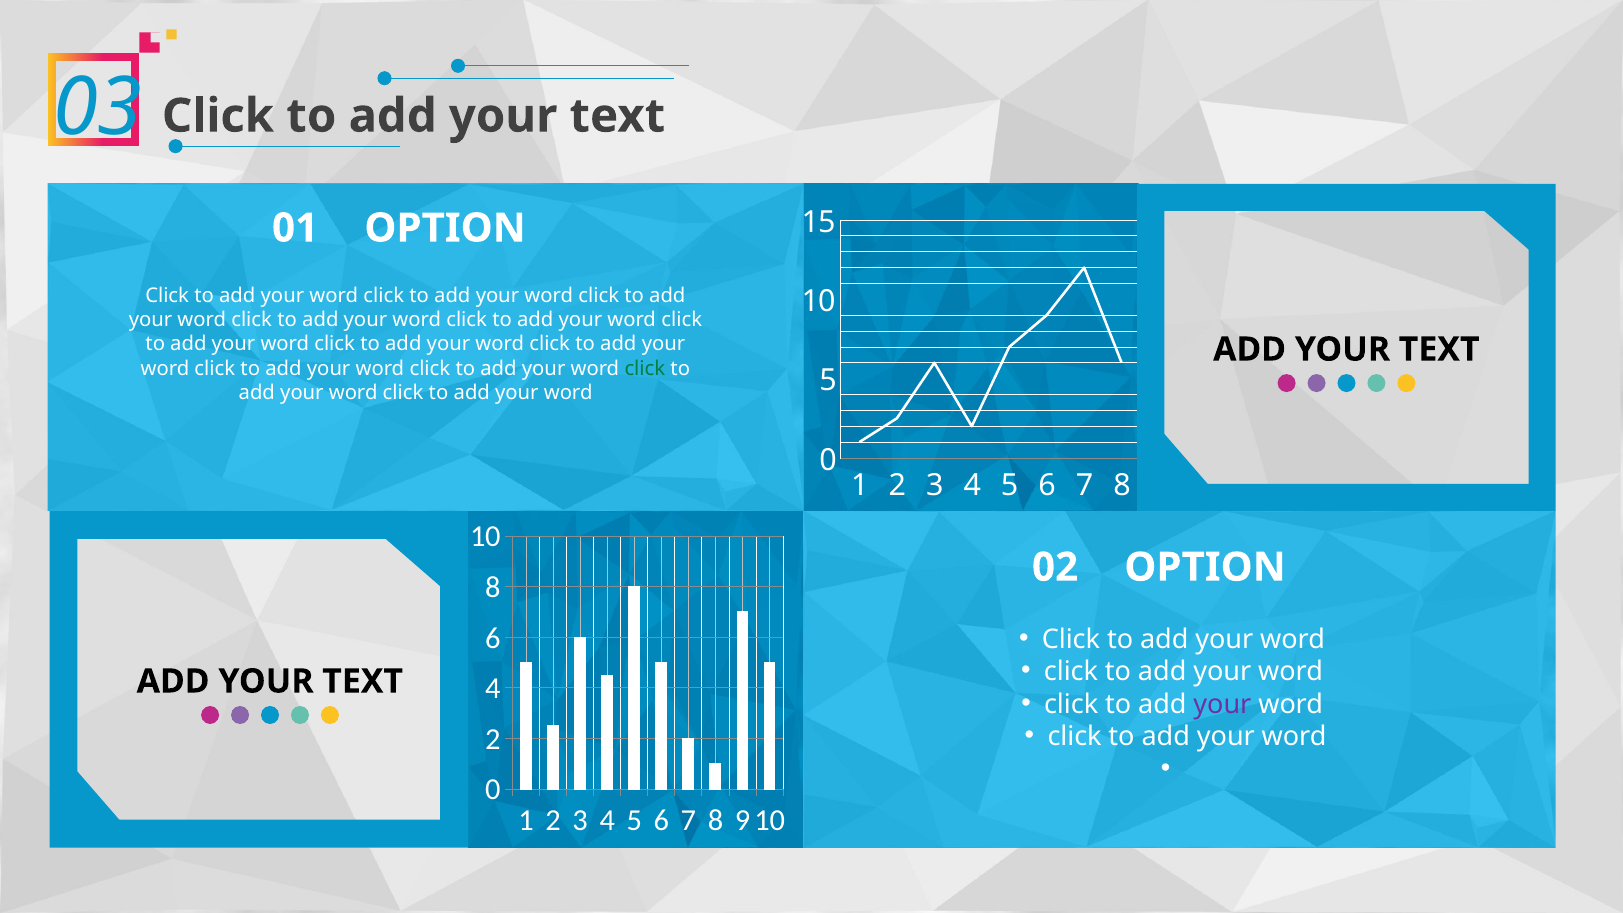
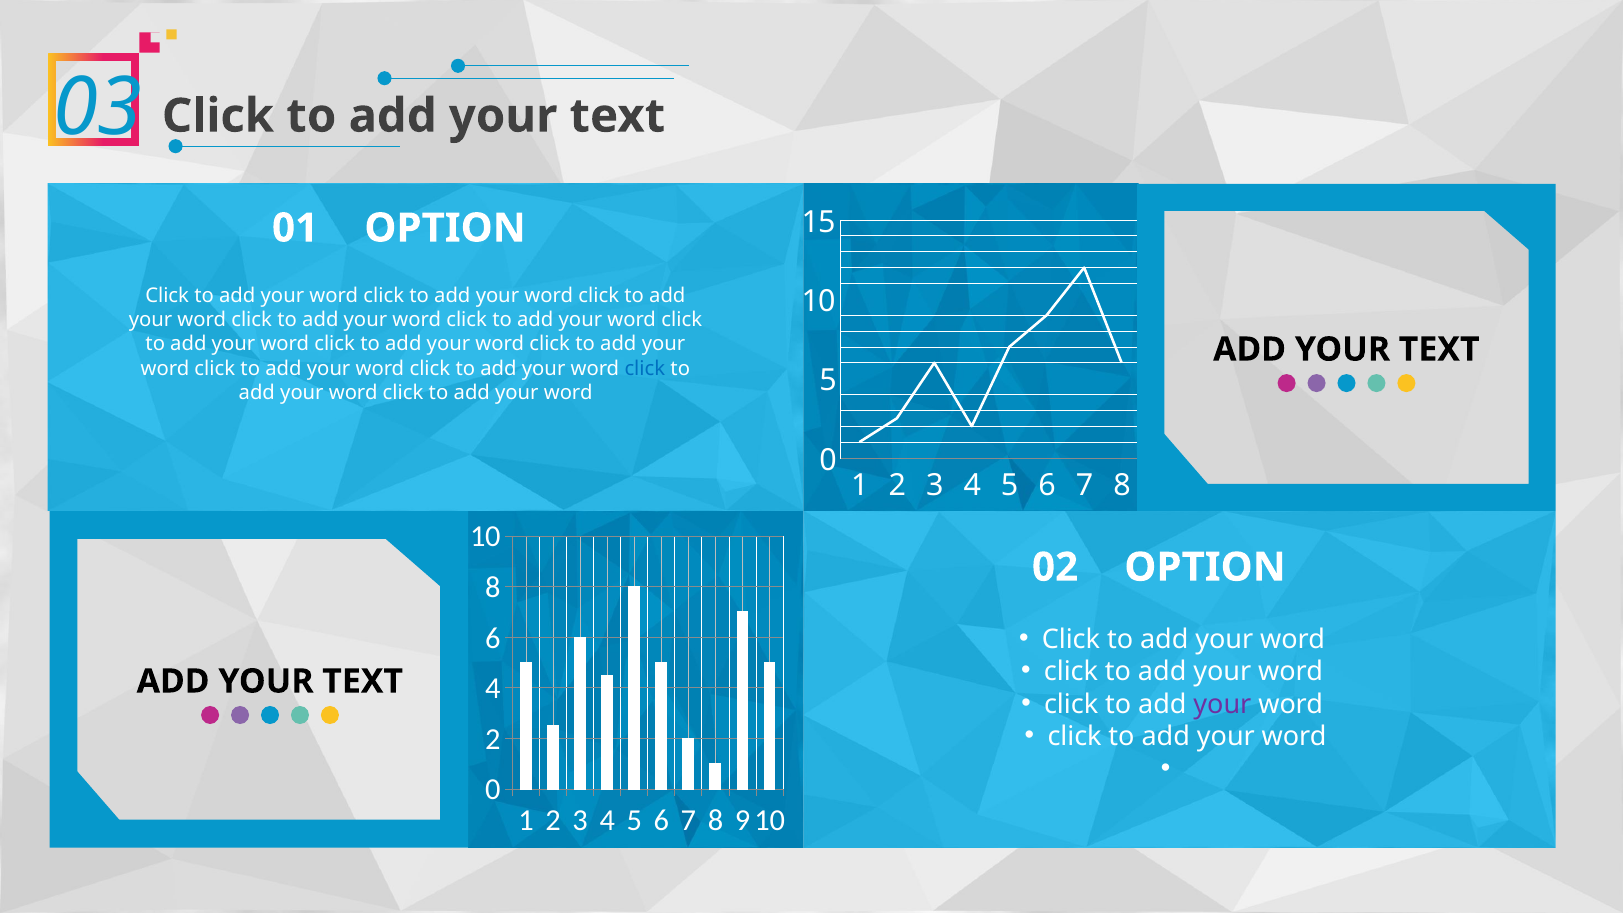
click at (645, 368) colour: green -> blue
